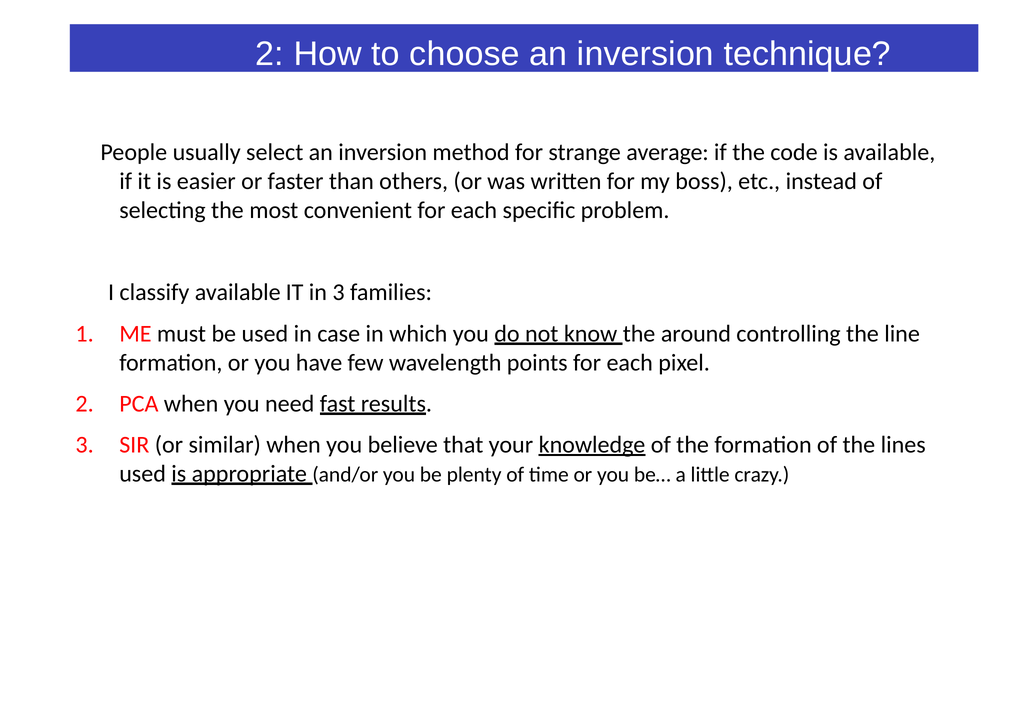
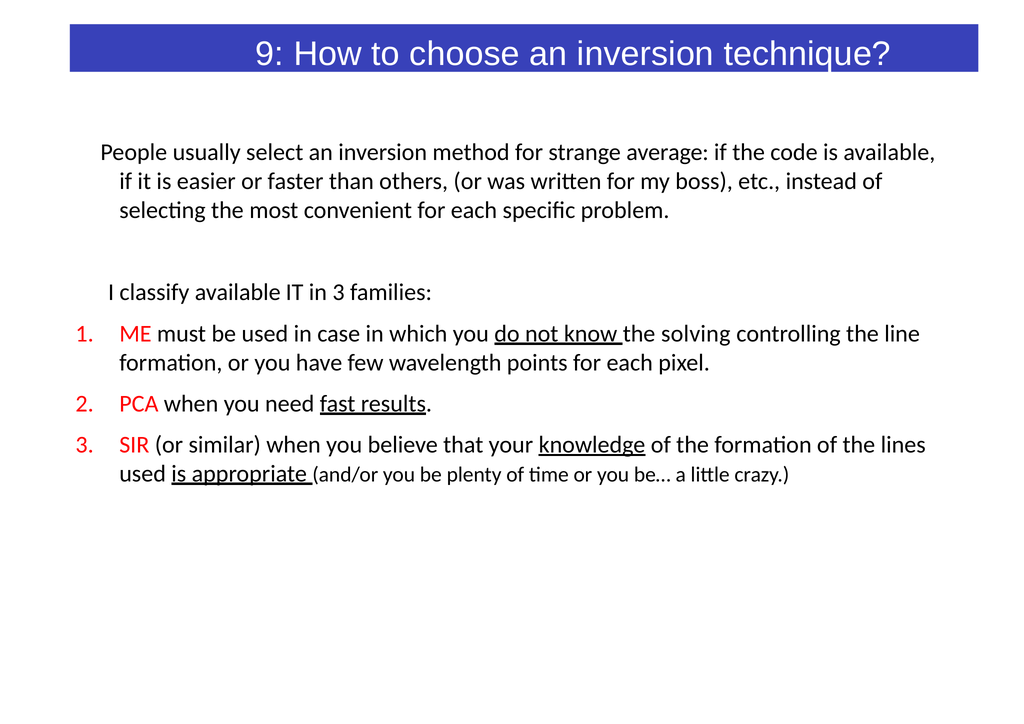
2 at (270, 54): 2 -> 9
around: around -> solving
